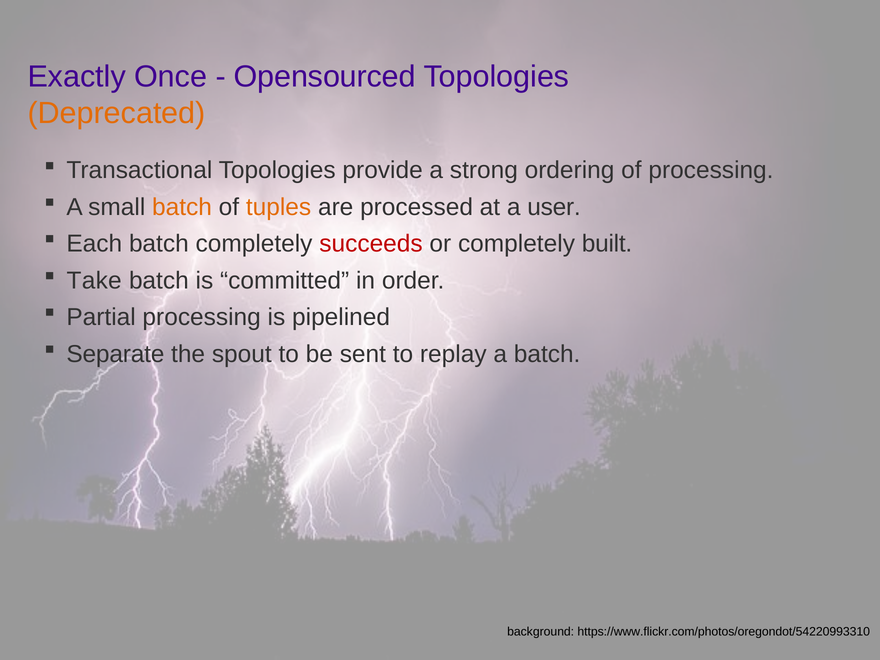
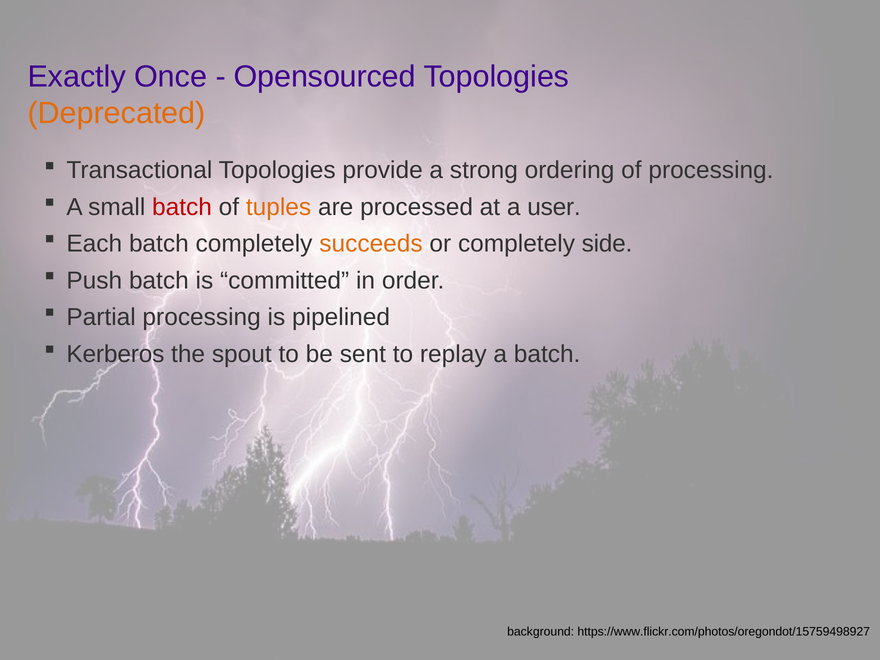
batch at (182, 207) colour: orange -> red
succeeds colour: red -> orange
built: built -> side
Take: Take -> Push
Separate: Separate -> Kerberos
https://www.flickr.com/photos/oregondot/54220993310: https://www.flickr.com/photos/oregondot/54220993310 -> https://www.flickr.com/photos/oregondot/15759498927
